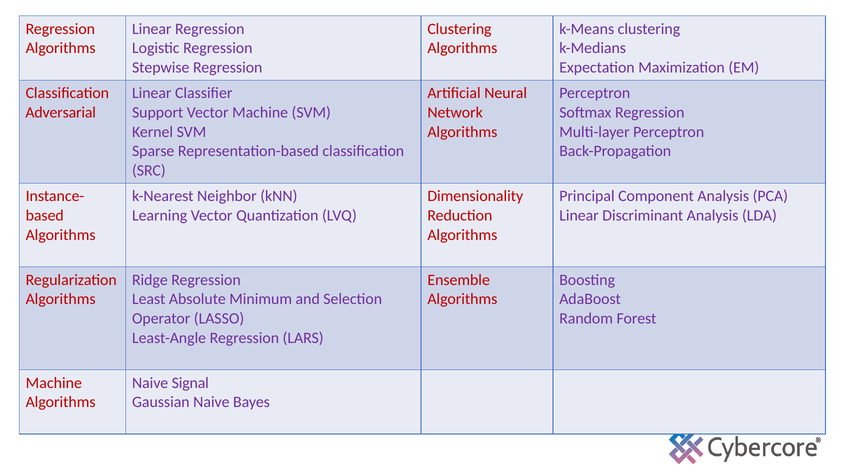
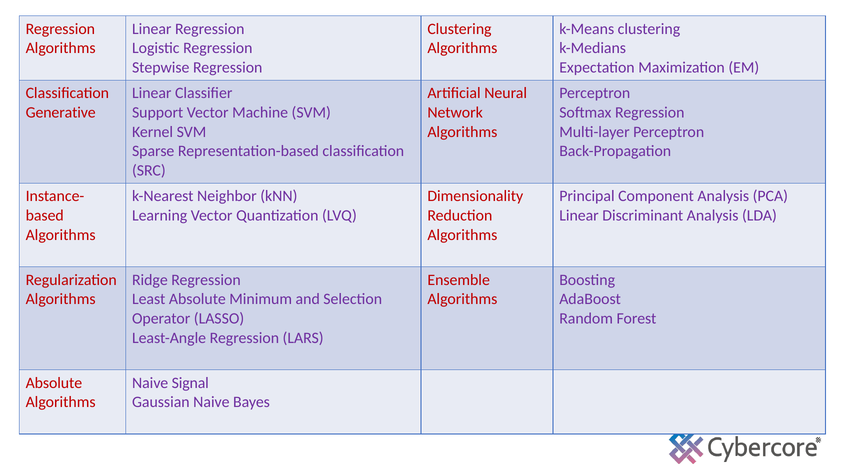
Adversarial: Adversarial -> Generative
Machine at (54, 383): Machine -> Absolute
